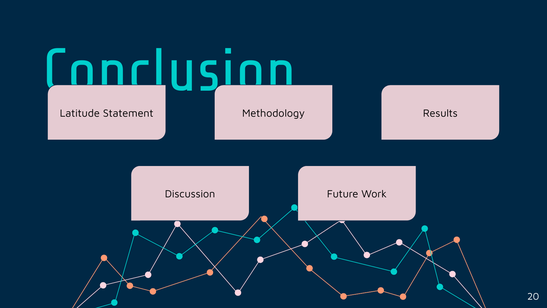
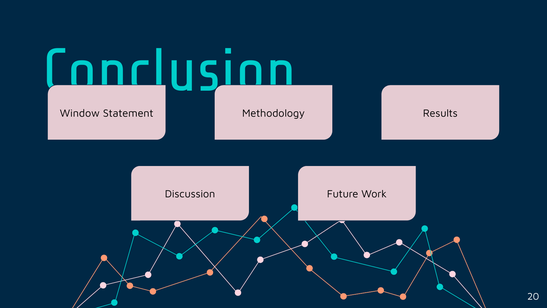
Latitude: Latitude -> Window
